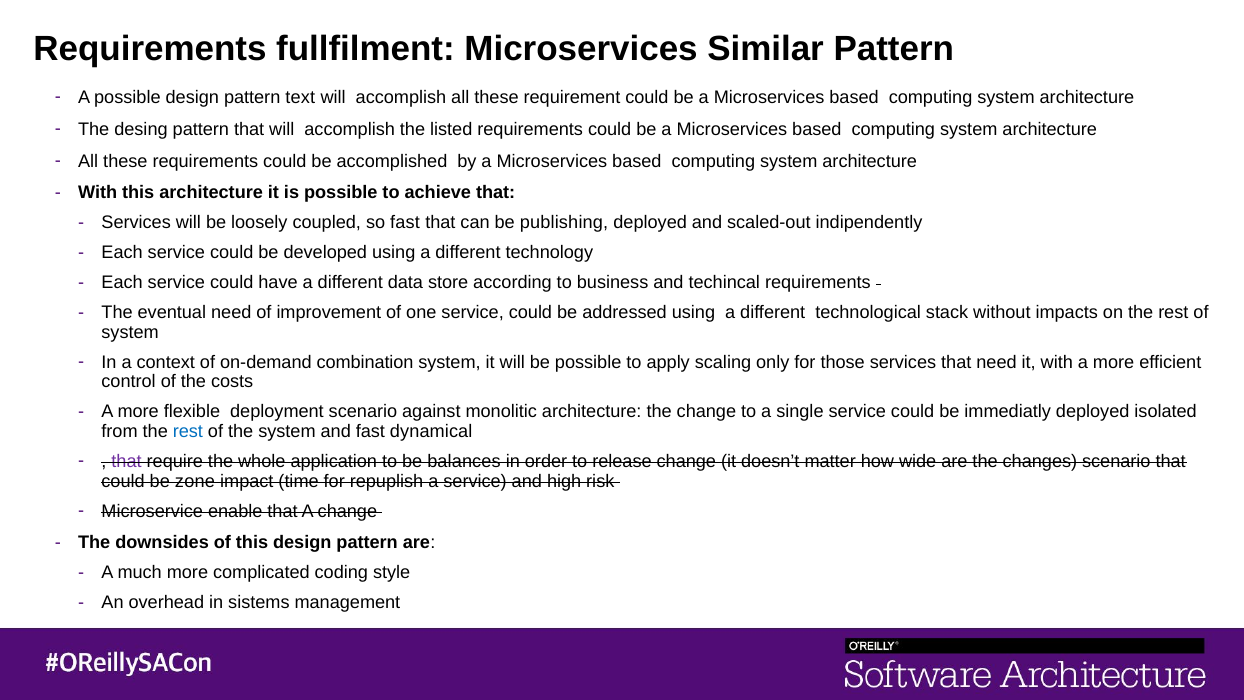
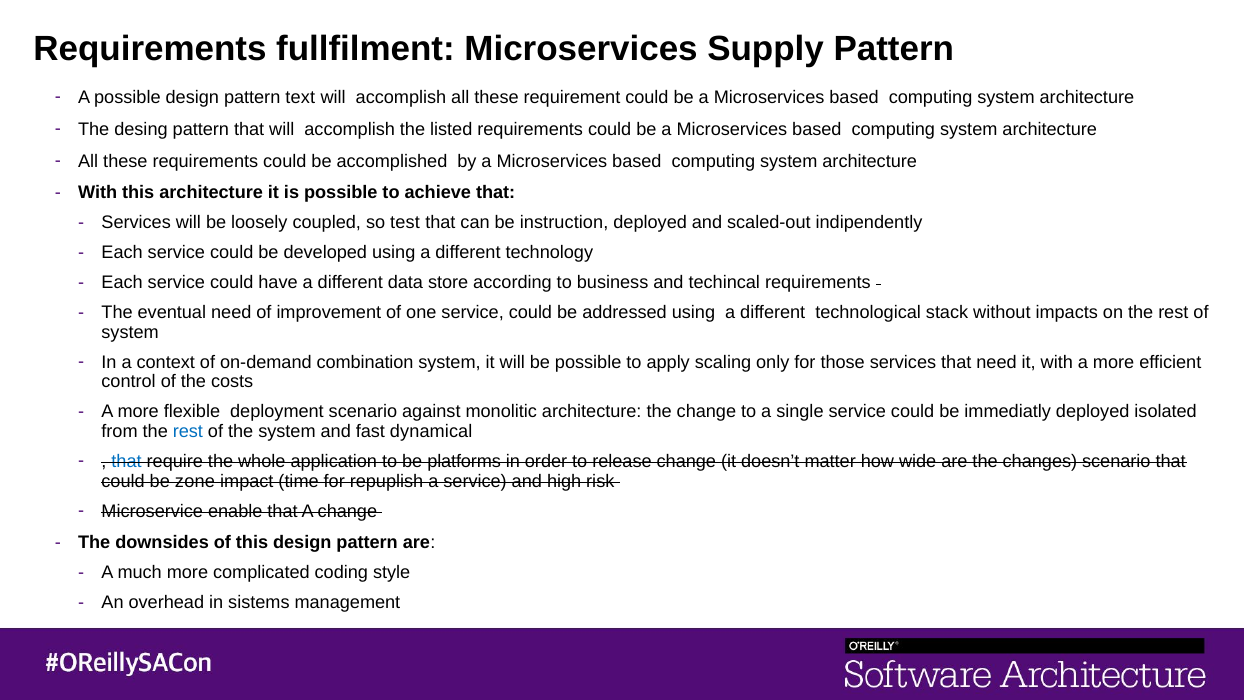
Similar: Similar -> Supply
so fast: fast -> test
publishing: publishing -> instruction
that at (127, 461) colour: purple -> blue
balances: balances -> platforms
